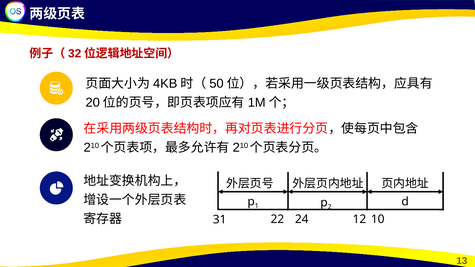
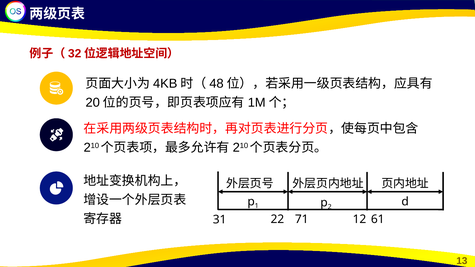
50: 50 -> 48
24: 24 -> 71
10: 10 -> 61
